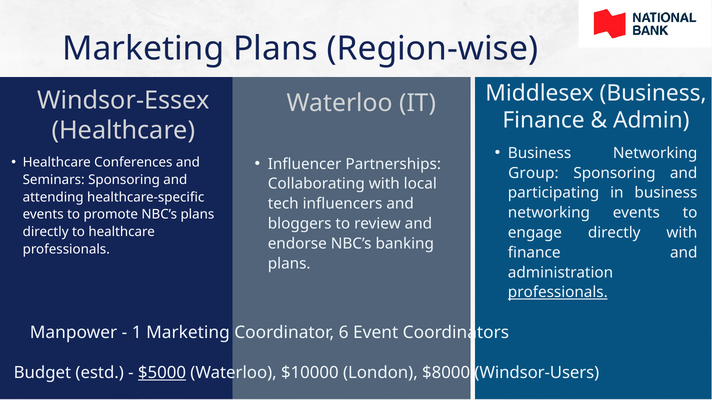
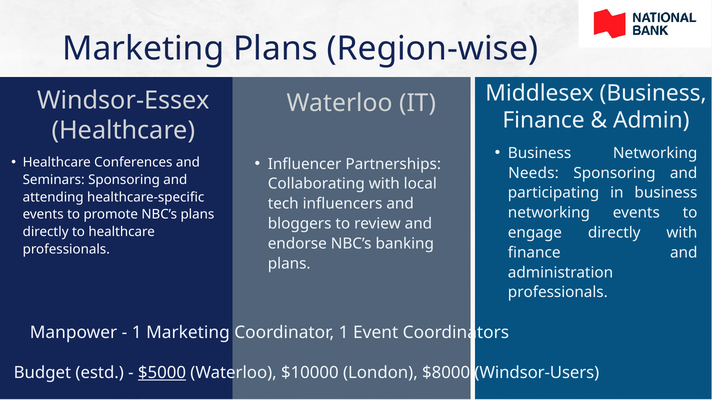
Group: Group -> Needs
professionals at (558, 293) underline: present -> none
Coordinator 6: 6 -> 1
